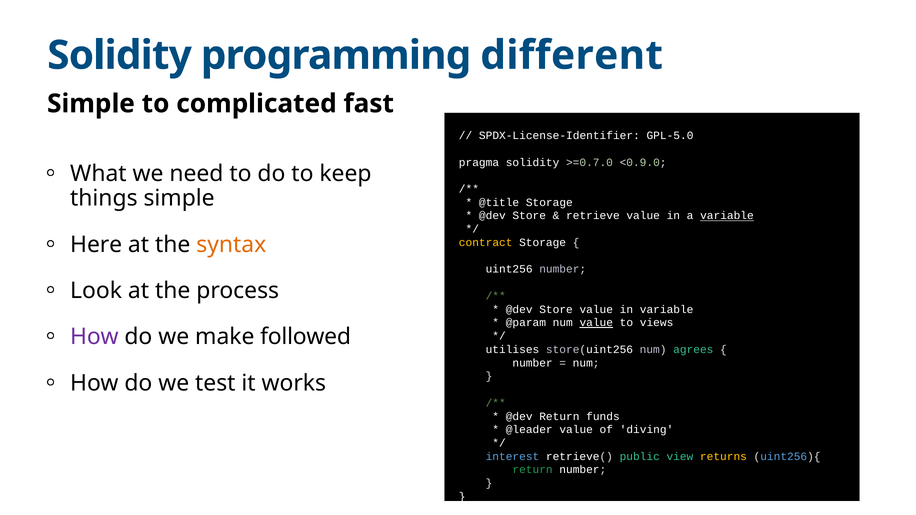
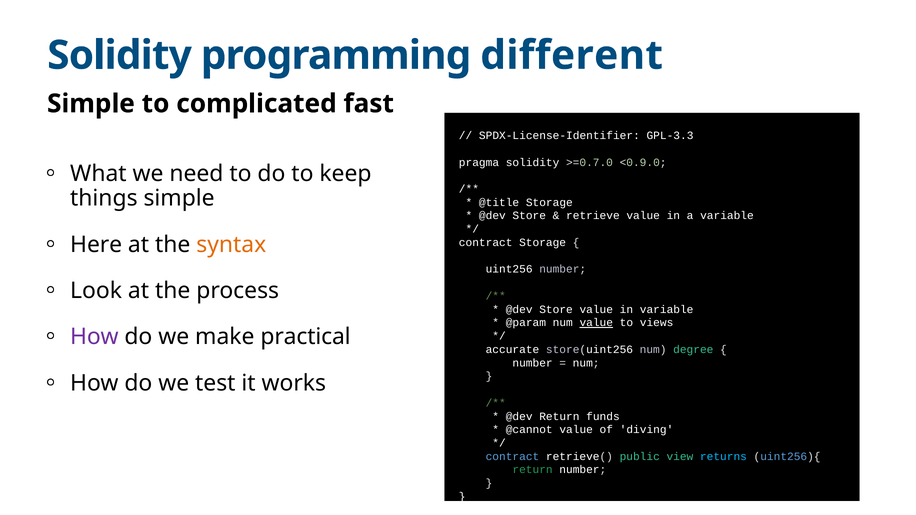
GPL-5.0: GPL-5.0 -> GPL-3.3
variable at (727, 216) underline: present -> none
contract at (486, 243) colour: yellow -> white
followed: followed -> practical
utilises: utilises -> accurate
agrees: agrees -> degree
@leader: @leader -> @cannot
interest at (512, 457): interest -> contract
returns colour: yellow -> light blue
